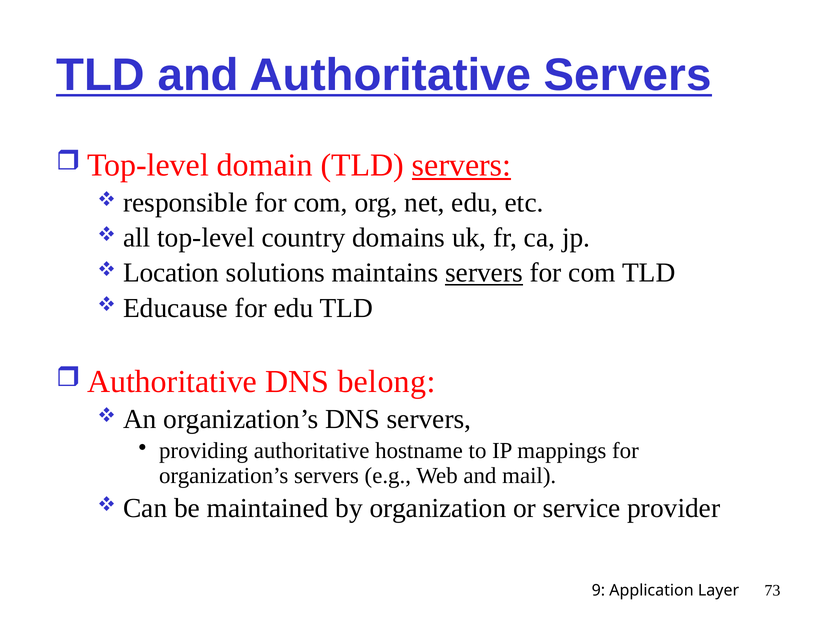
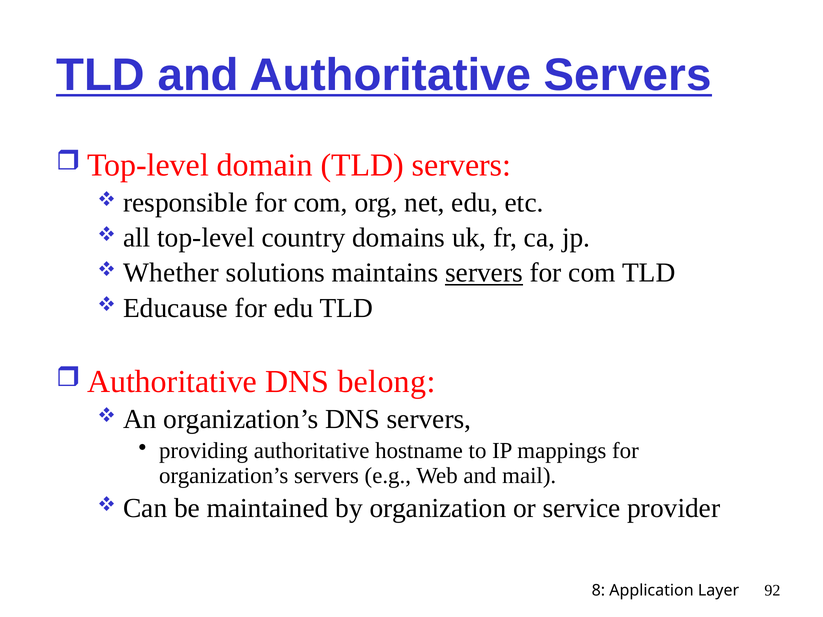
servers at (462, 165) underline: present -> none
Location: Location -> Whether
9: 9 -> 8
73: 73 -> 92
